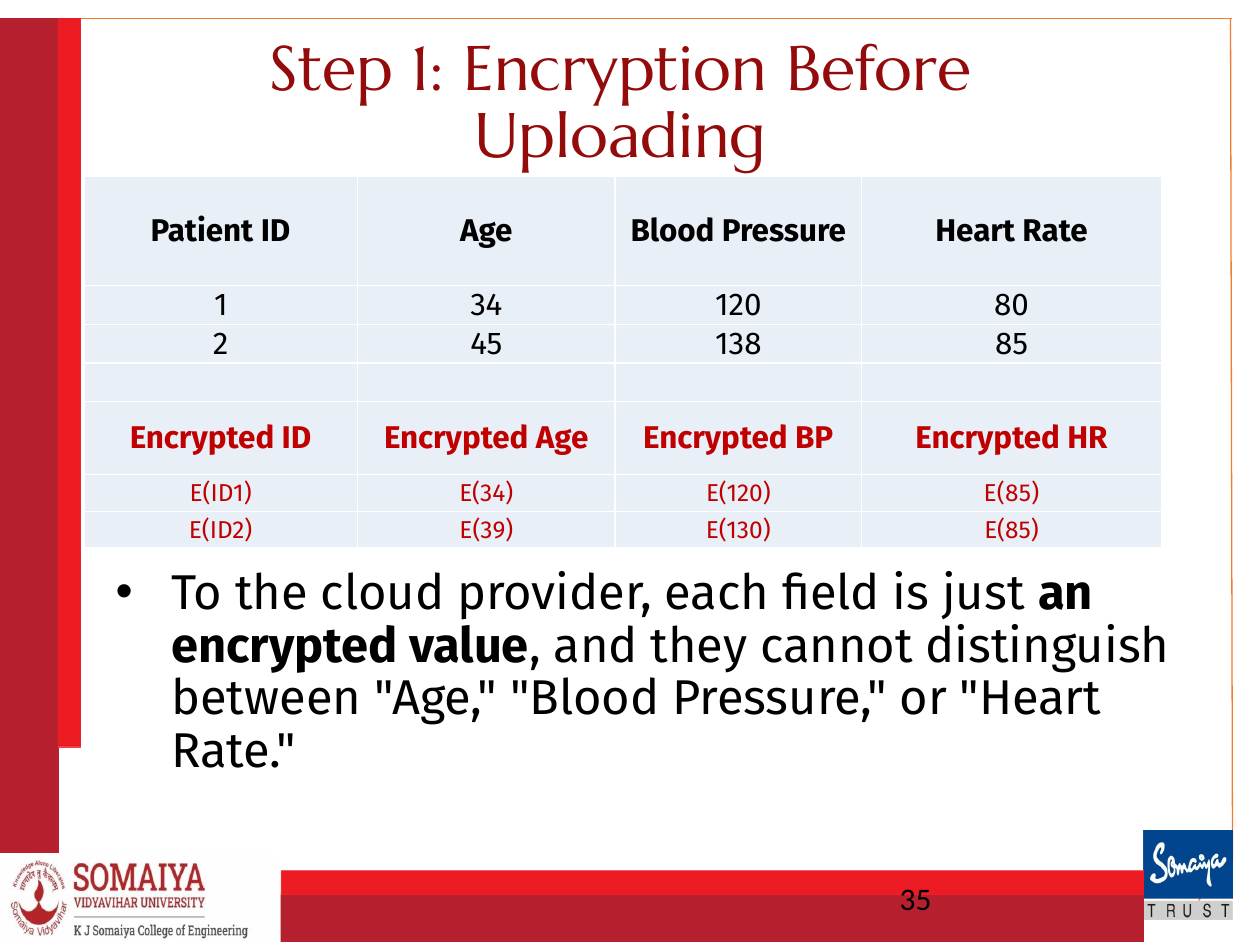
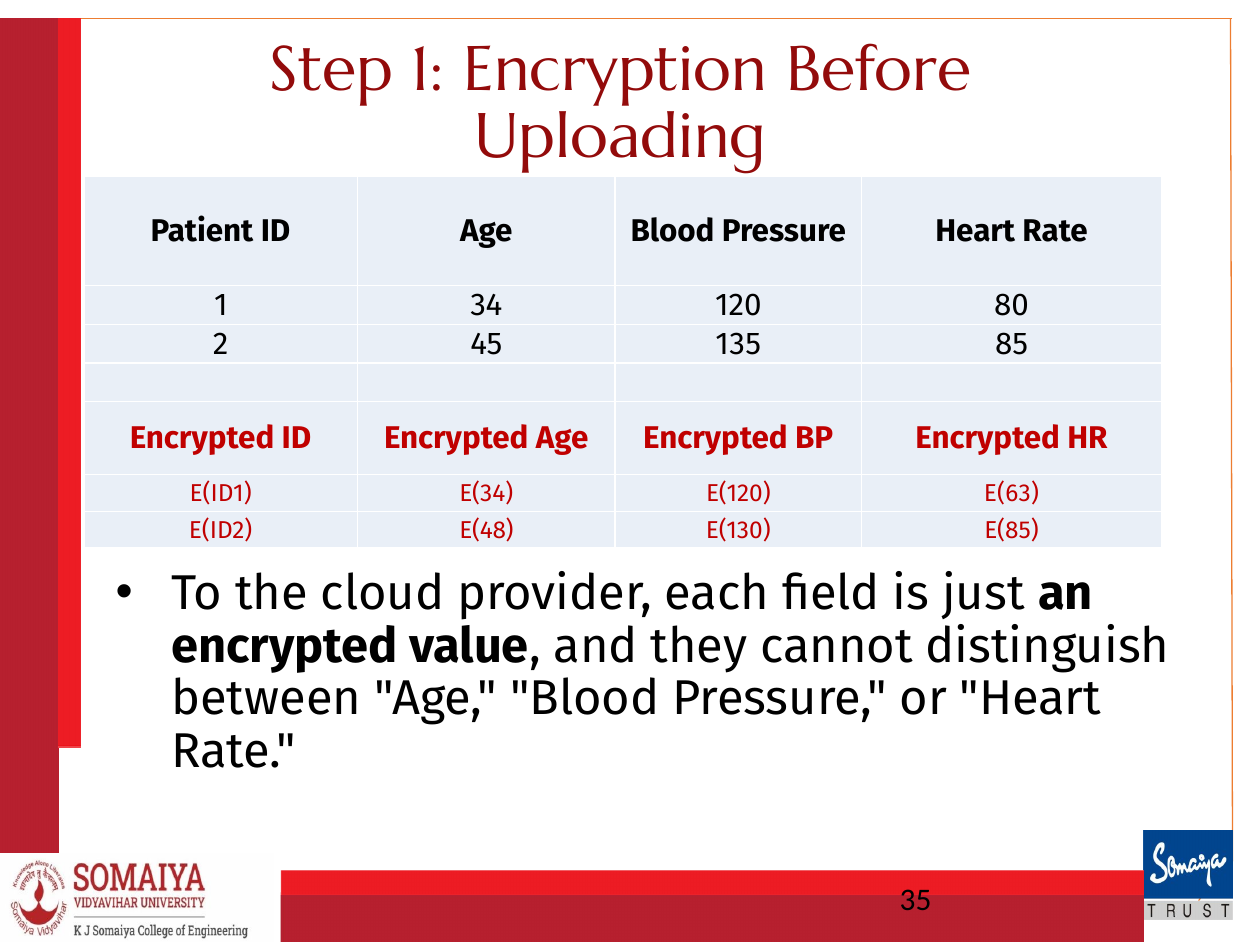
138: 138 -> 135
E(120 E(85: E(85 -> E(63
E(39: E(39 -> E(48
